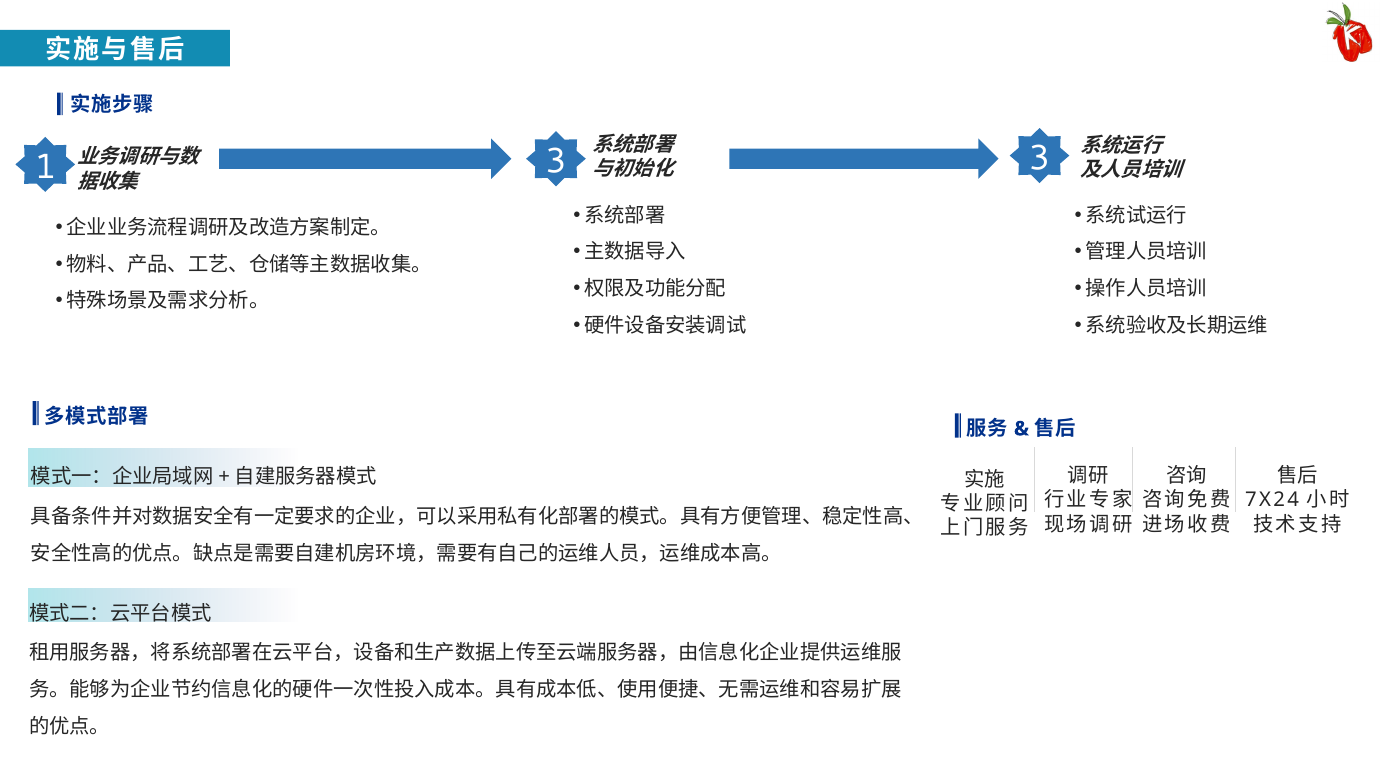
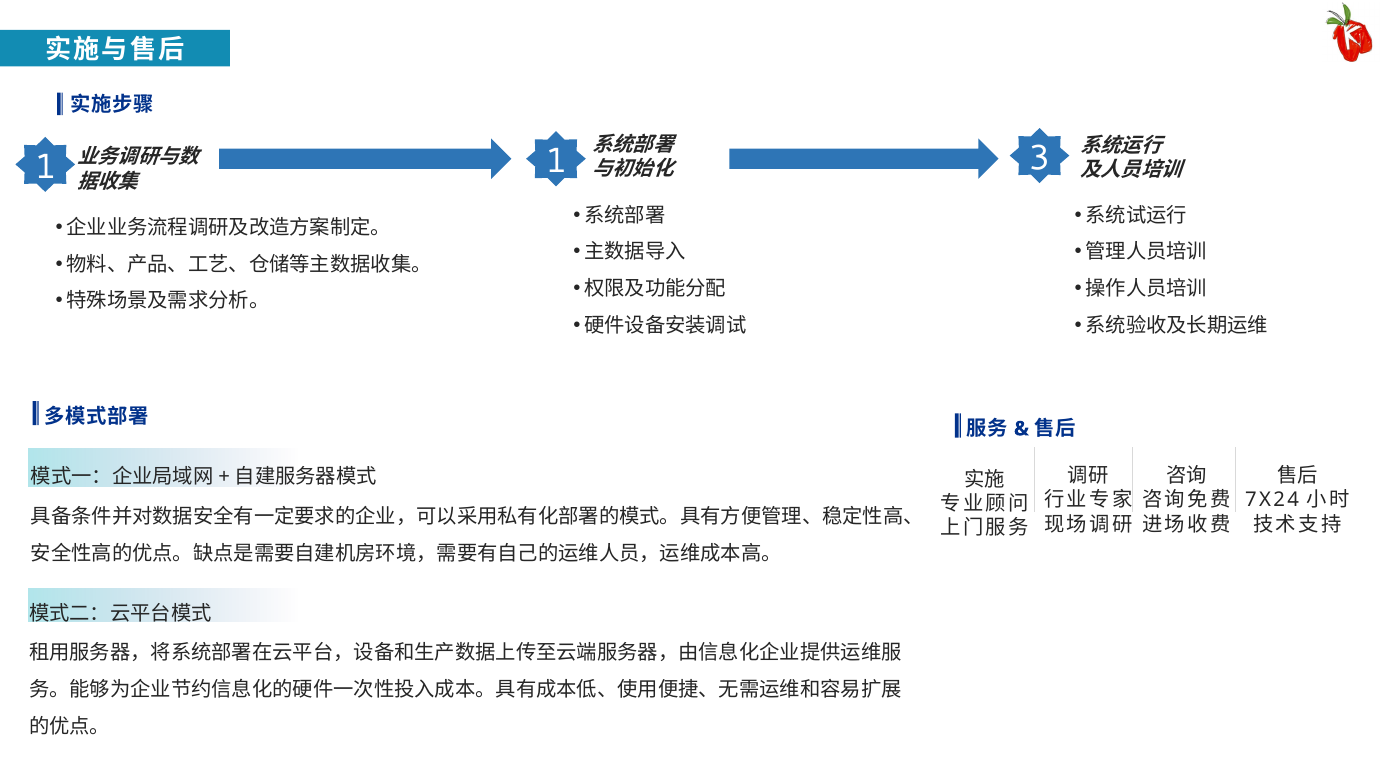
1 3: 3 -> 1
